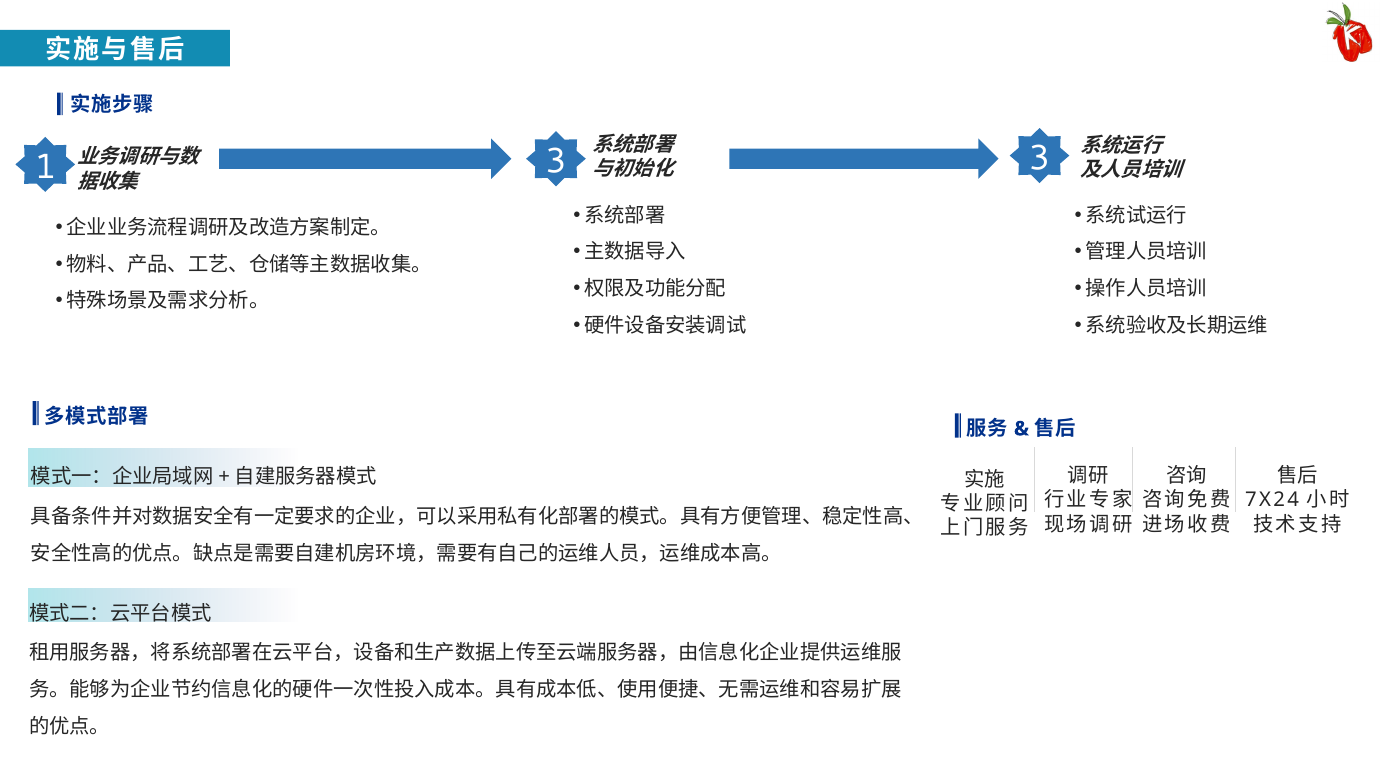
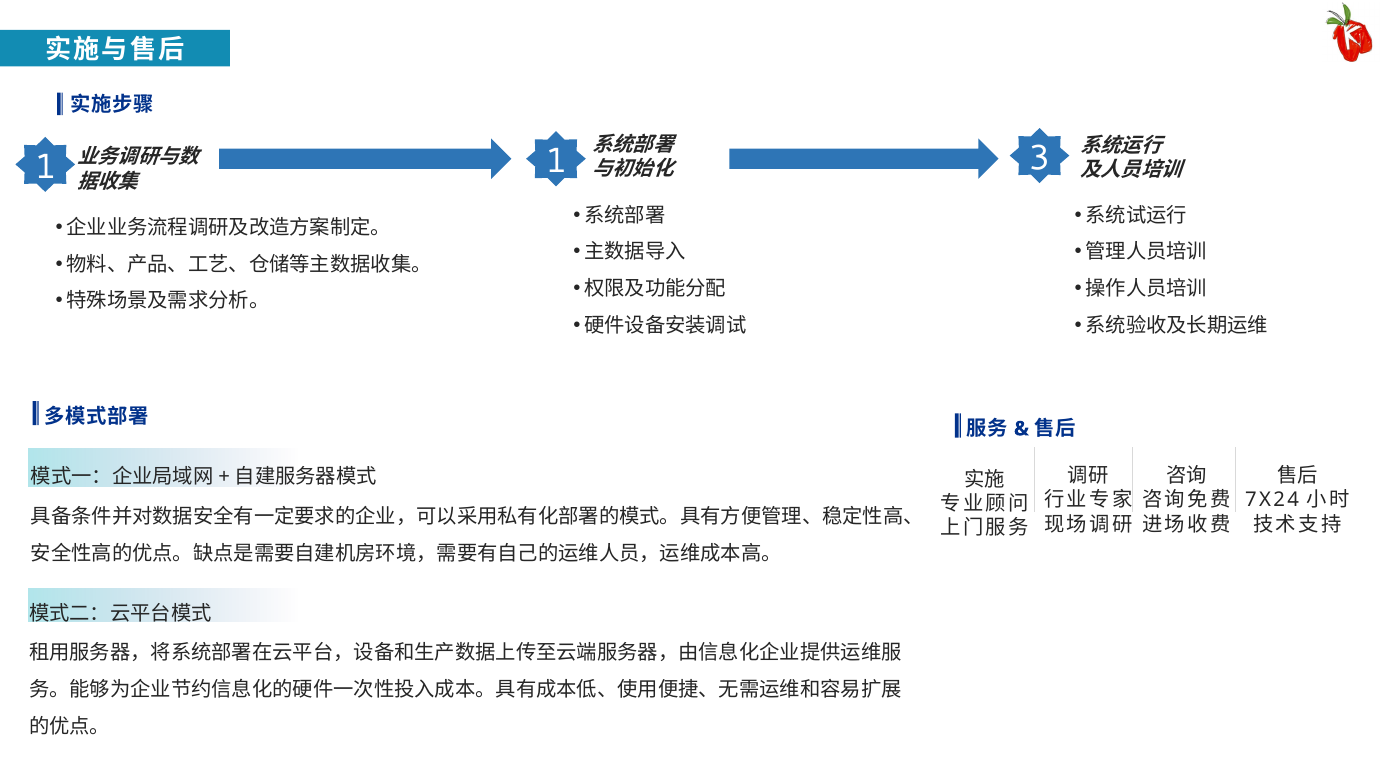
1 3: 3 -> 1
